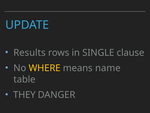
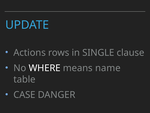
Results: Results -> Actions
WHERE colour: yellow -> white
THEY: THEY -> CASE
